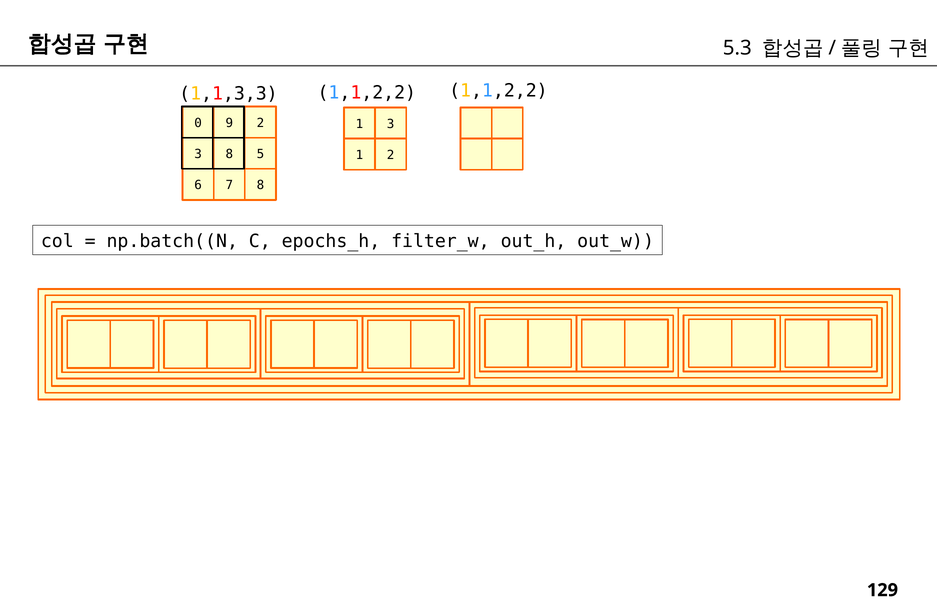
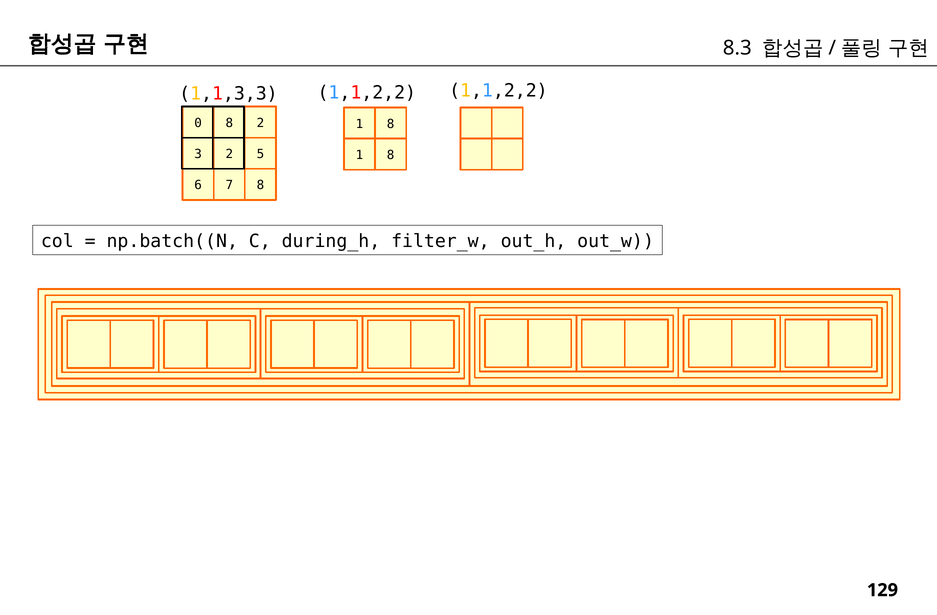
5.3: 5.3 -> 8.3
0 9: 9 -> 8
3 at (391, 124): 3 -> 8
3 8: 8 -> 2
2 at (391, 155): 2 -> 8
epochs_h: epochs_h -> during_h
